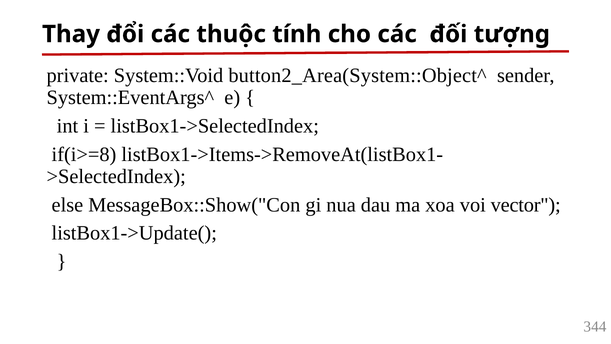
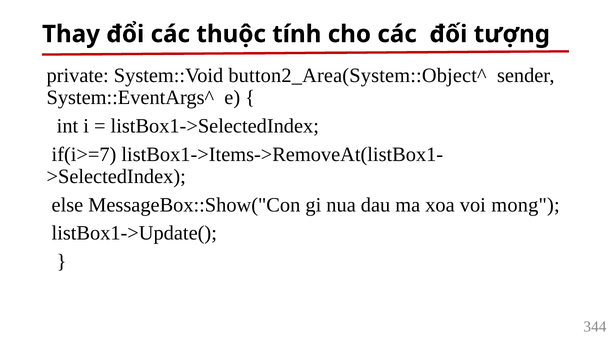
if(i>=8: if(i>=8 -> if(i>=7
vector: vector -> mong
